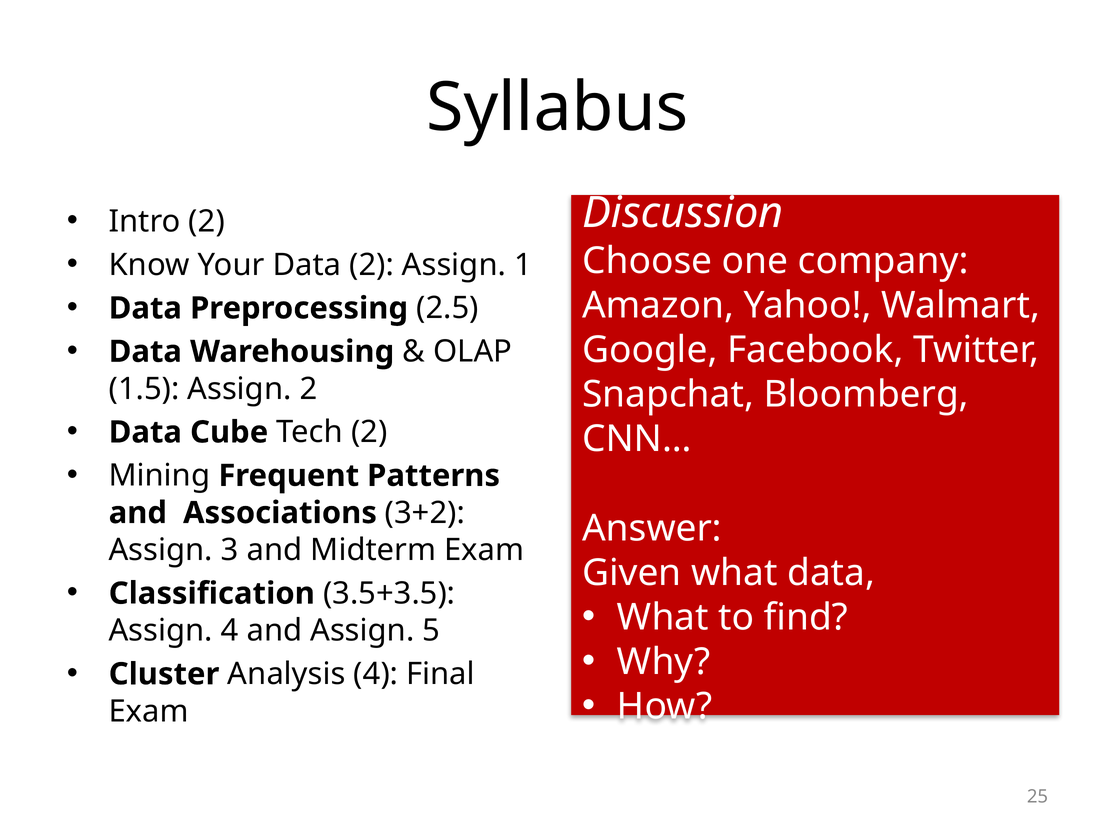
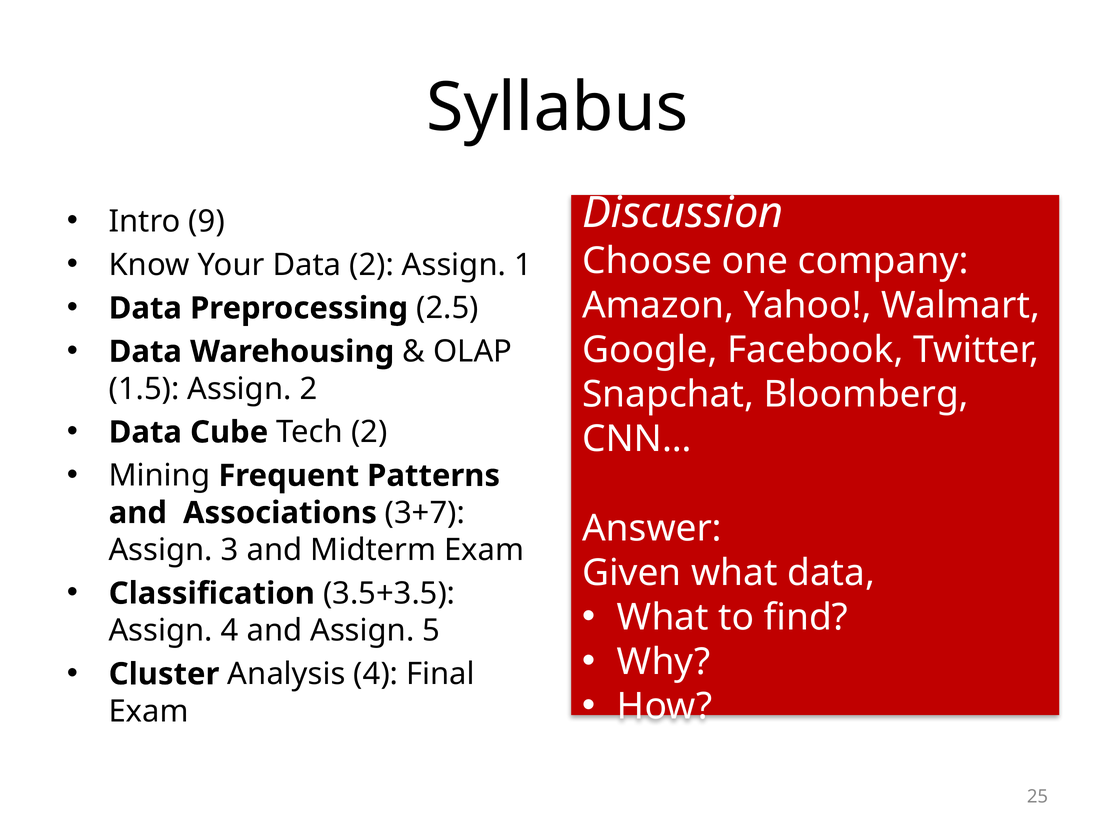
Intro 2: 2 -> 9
3+2: 3+2 -> 3+7
